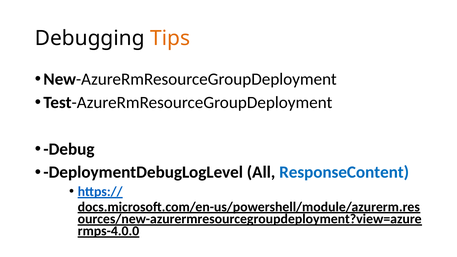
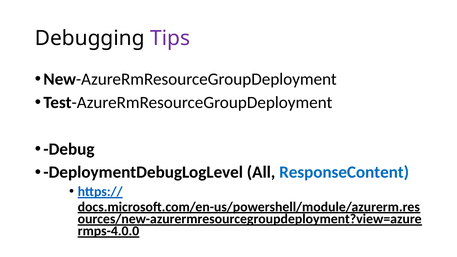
Tips colour: orange -> purple
